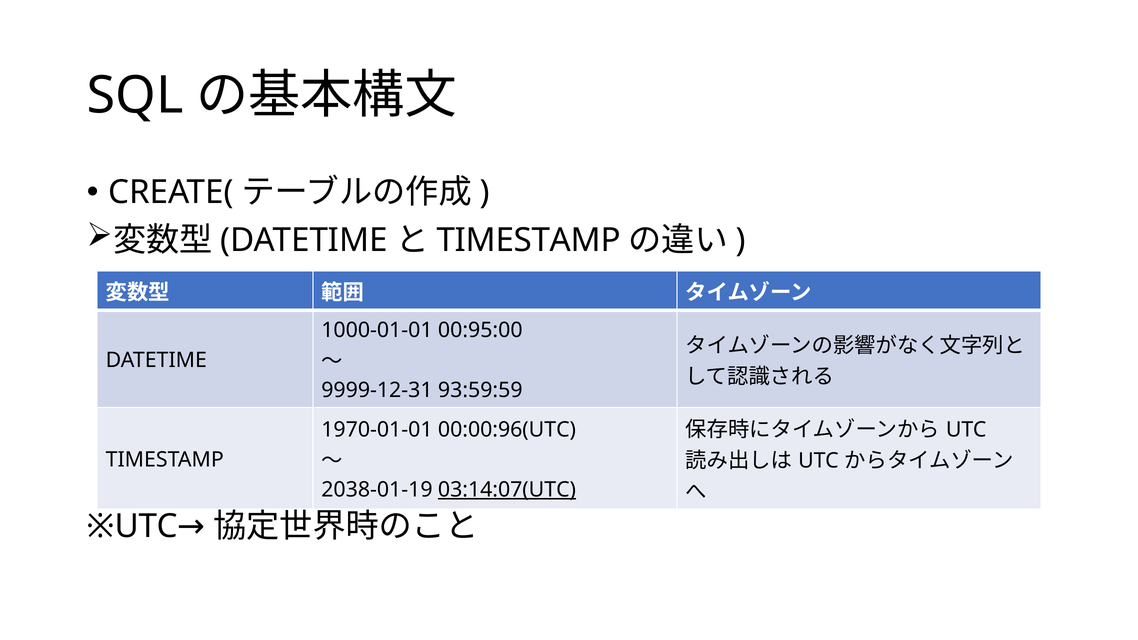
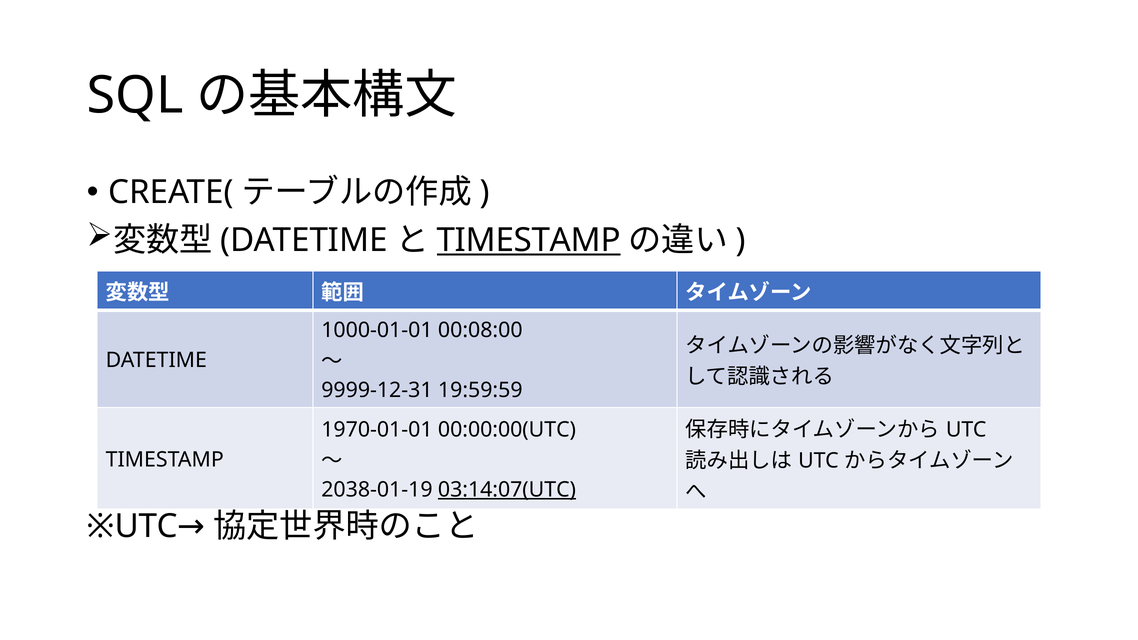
TIMESTAMP at (529, 240) underline: none -> present
00:95:00: 00:95:00 -> 00:08:00
93:59:59: 93:59:59 -> 19:59:59
00:00:96(UTC: 00:00:96(UTC -> 00:00:00(UTC
